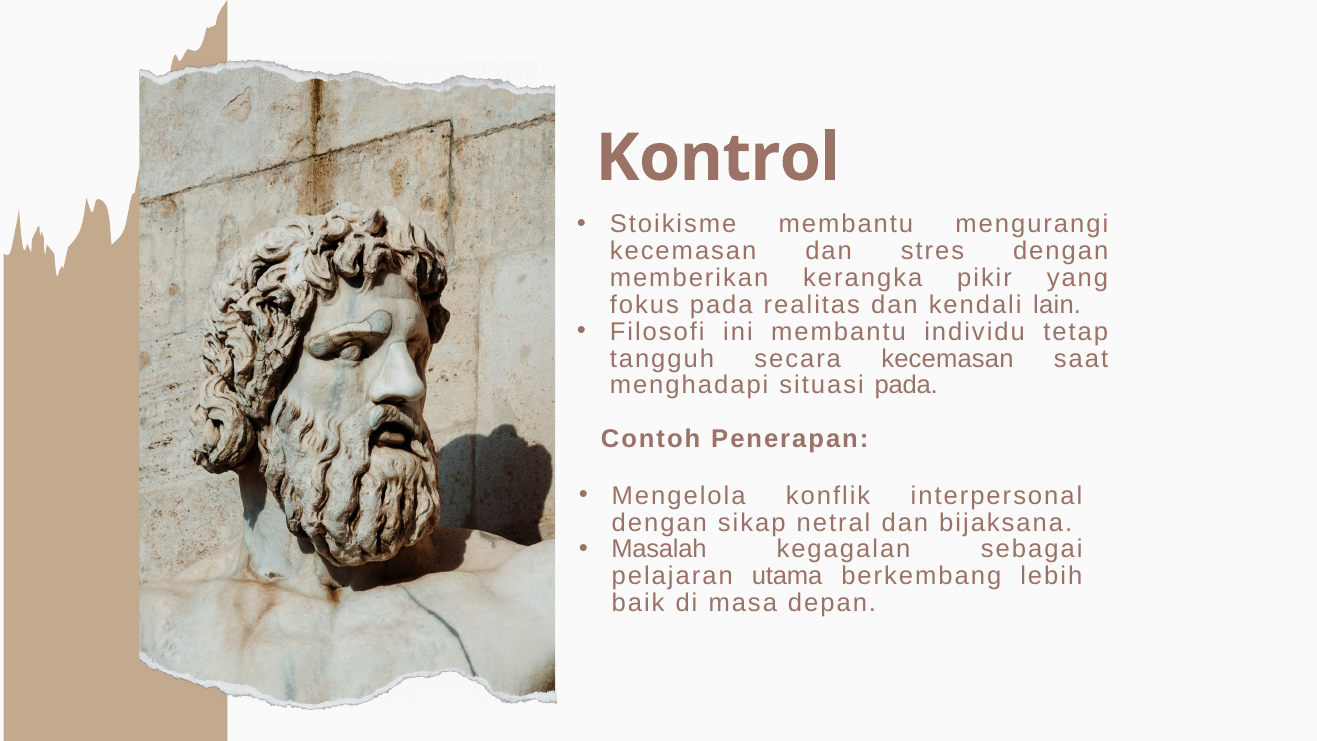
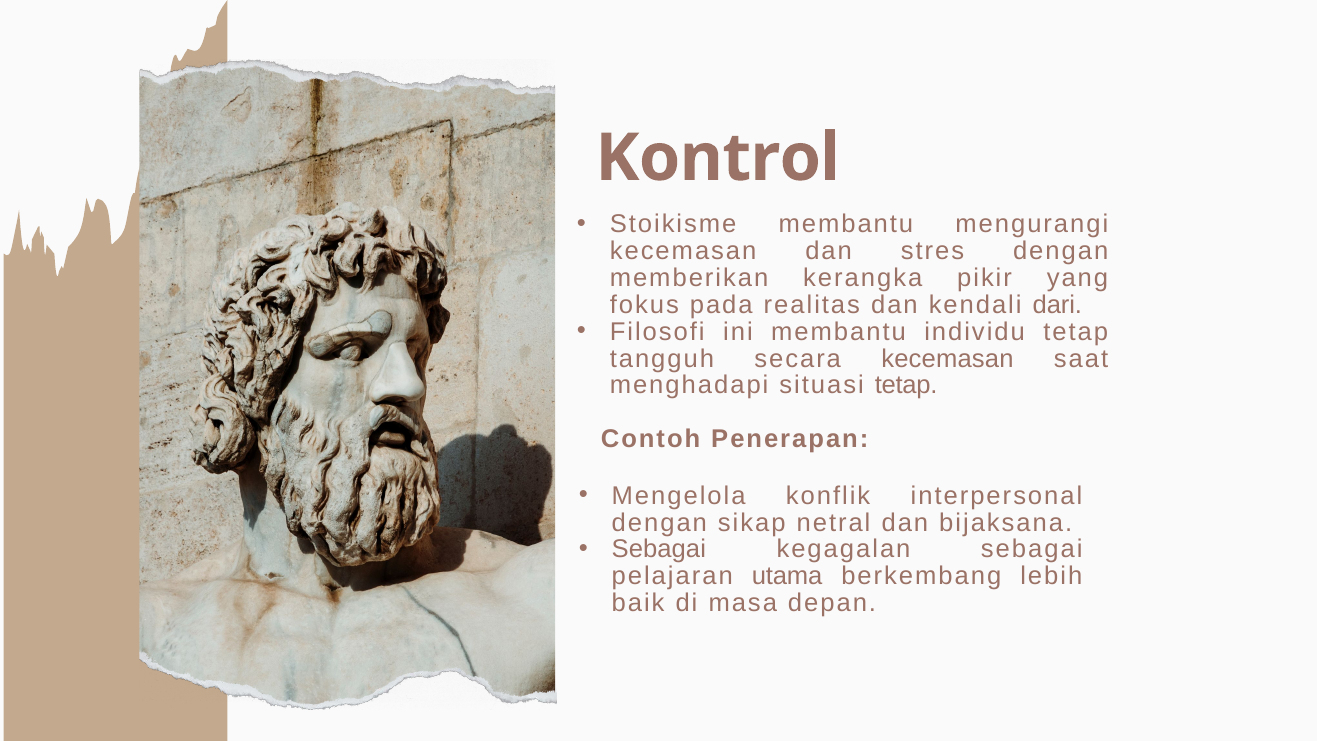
lain: lain -> dari
situasi pada: pada -> tetap
Masalah at (659, 549): Masalah -> Sebagai
